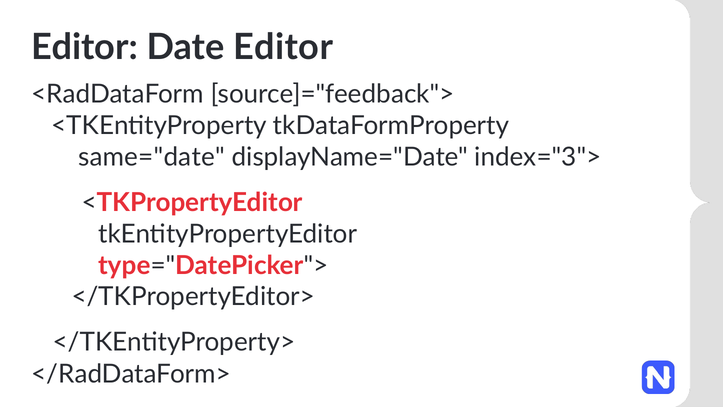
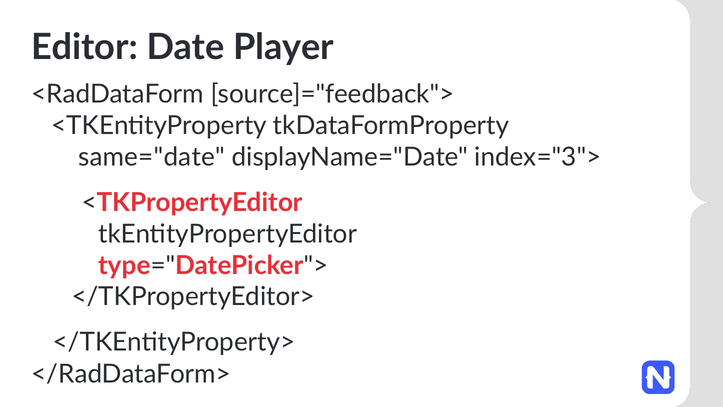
Date Editor: Editor -> Player
